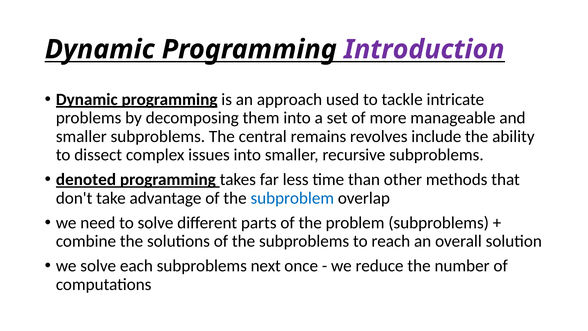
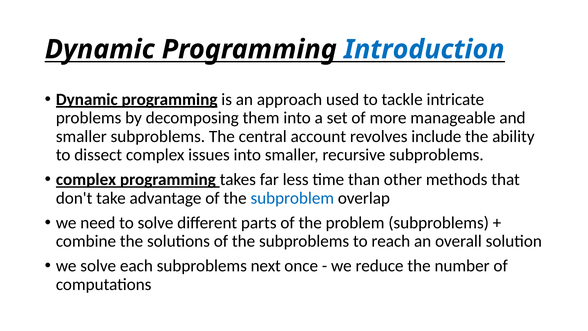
Introduction colour: purple -> blue
remains: remains -> account
denoted at (86, 179): denoted -> complex
